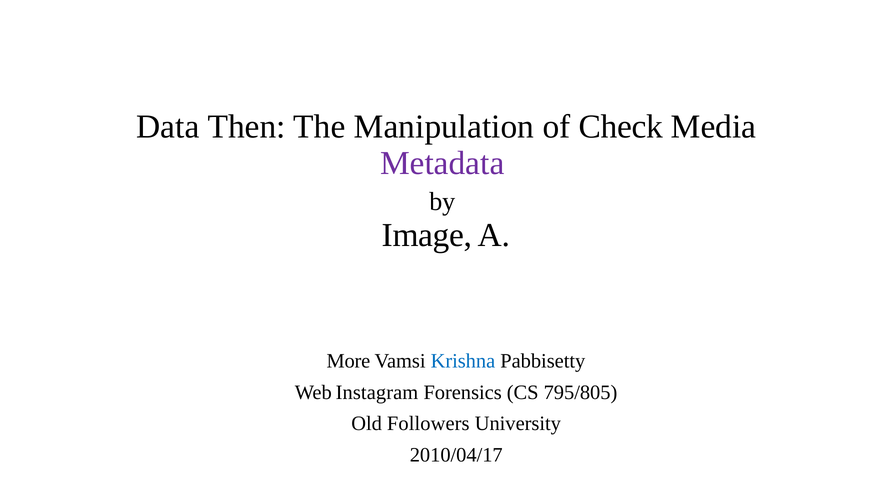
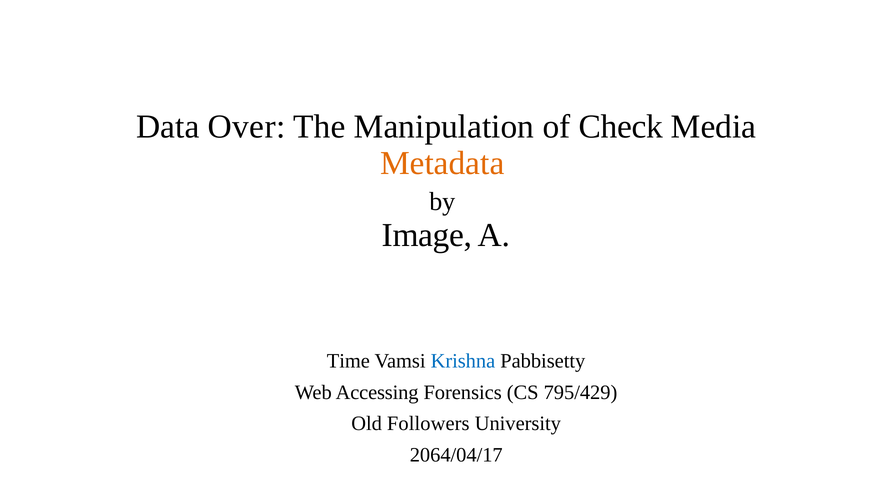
Then: Then -> Over
Metadata colour: purple -> orange
More: More -> Time
Instagram: Instagram -> Accessing
795/805: 795/805 -> 795/429
2010/04/17: 2010/04/17 -> 2064/04/17
